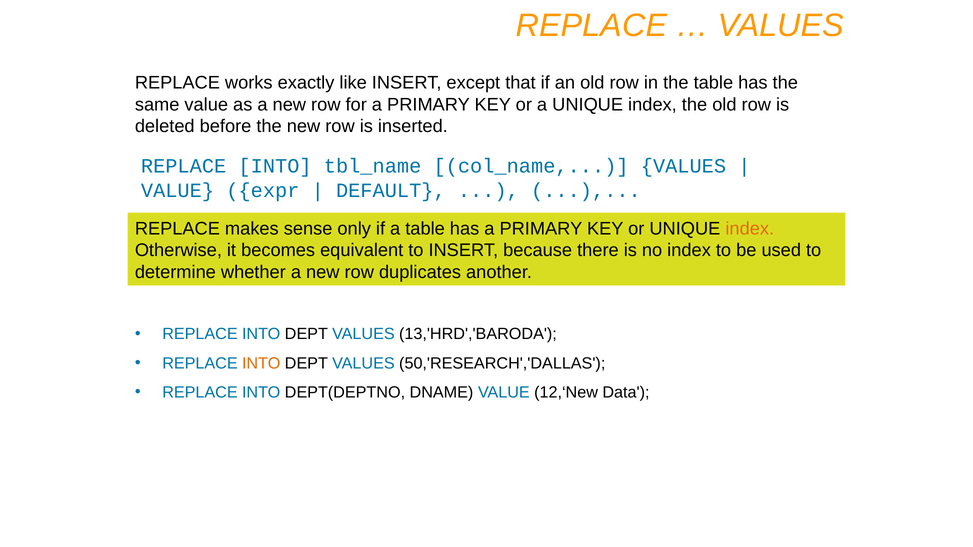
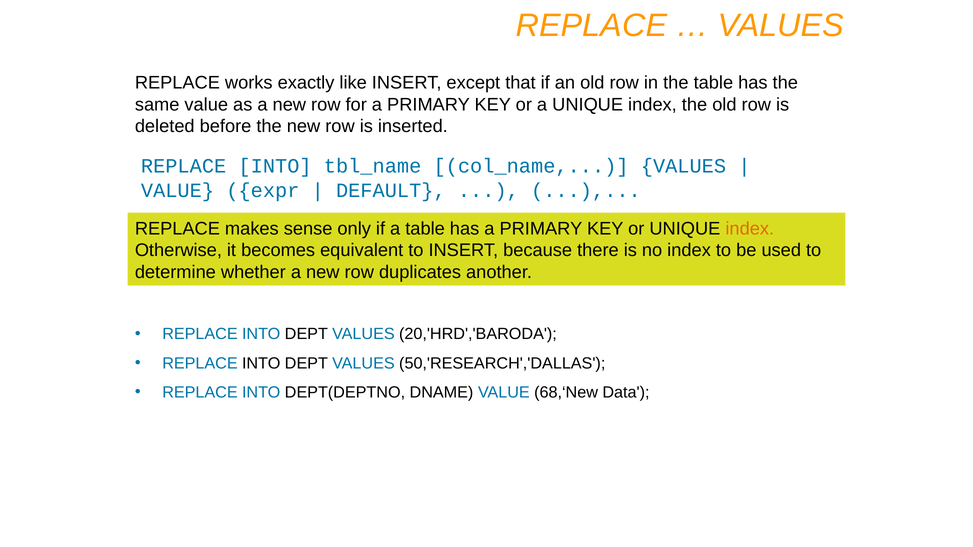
13,'HRD','BARODA: 13,'HRD','BARODA -> 20,'HRD','BARODA
INTO at (261, 363) colour: orange -> black
12,‘New: 12,‘New -> 68,‘New
